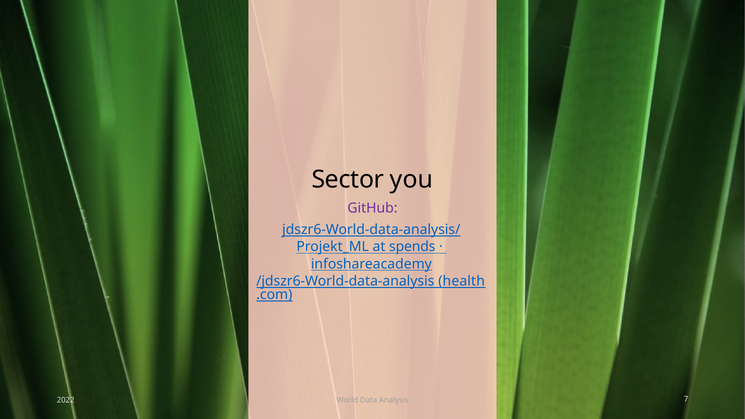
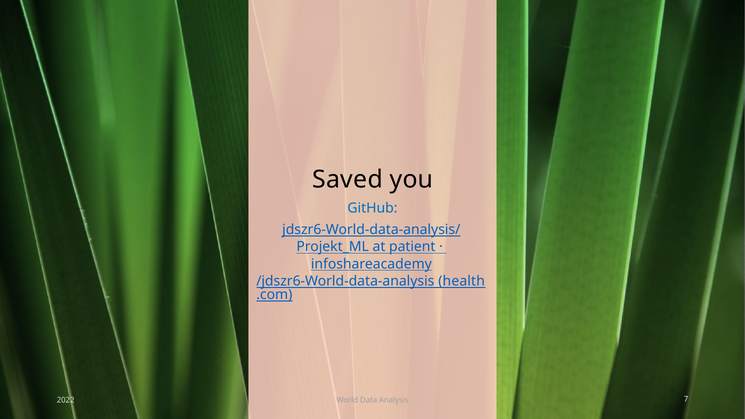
Sector: Sector -> Saved
GitHub colour: purple -> blue
spends: spends -> patient
